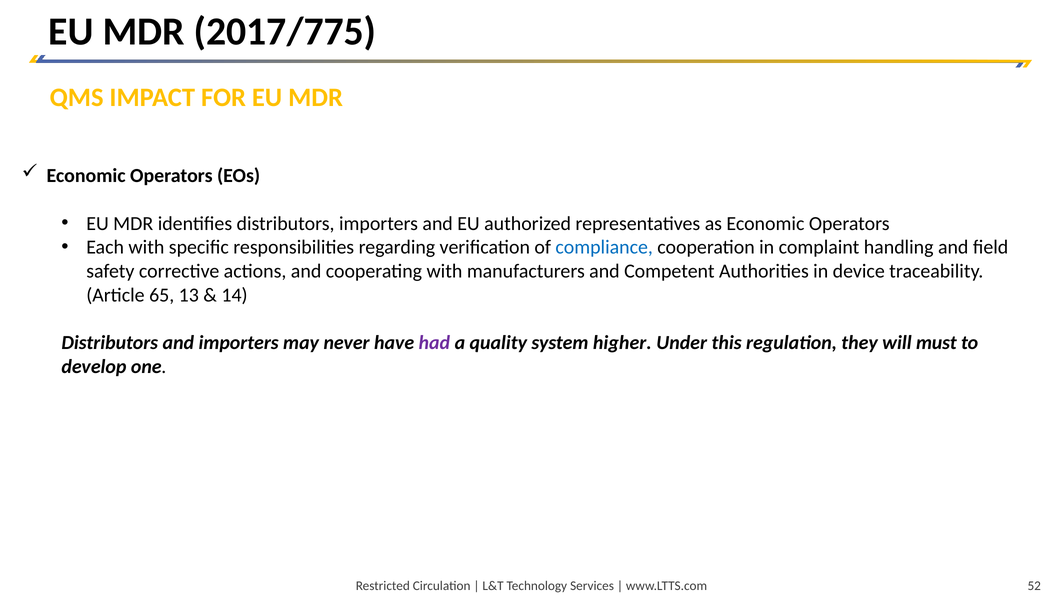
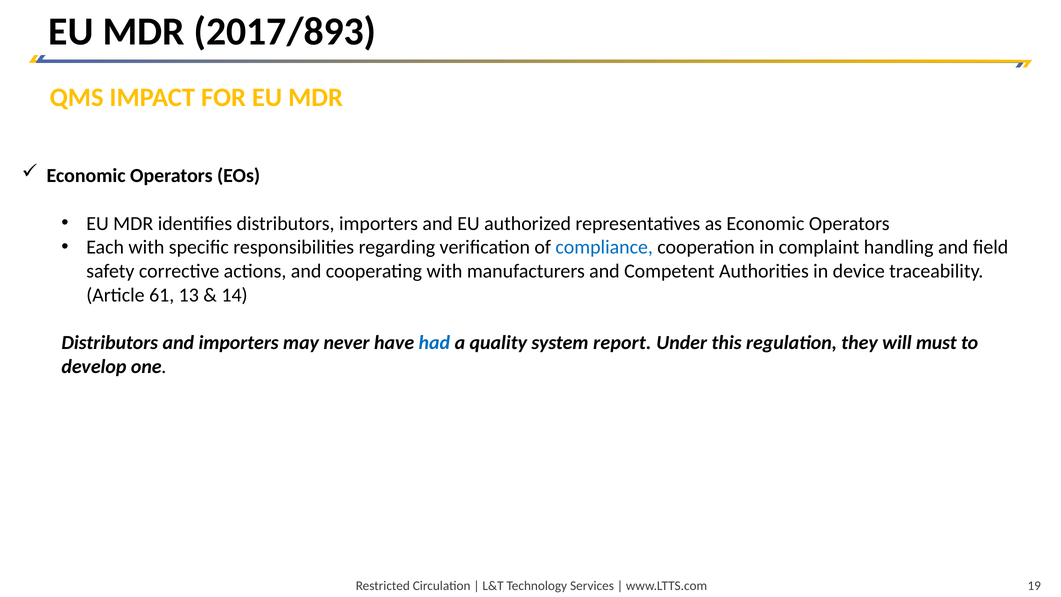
2017/775: 2017/775 -> 2017/893
65: 65 -> 61
had colour: purple -> blue
higher: higher -> report
52: 52 -> 19
